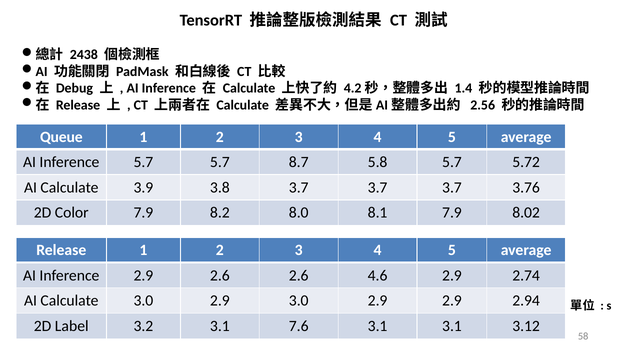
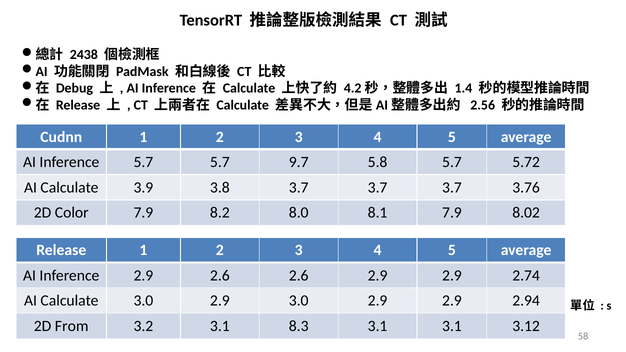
Queue: Queue -> Cudnn
8.7: 8.7 -> 9.7
2.6 4.6: 4.6 -> 2.9
Label: Label -> From
7.6: 7.6 -> 8.3
